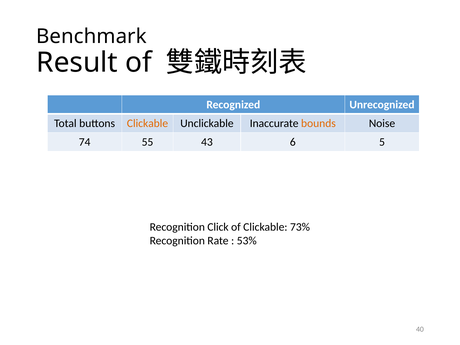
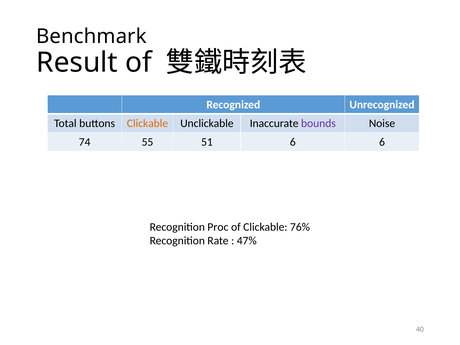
bounds colour: orange -> purple
43: 43 -> 51
6 5: 5 -> 6
Click: Click -> Proc
73%: 73% -> 76%
53%: 53% -> 47%
